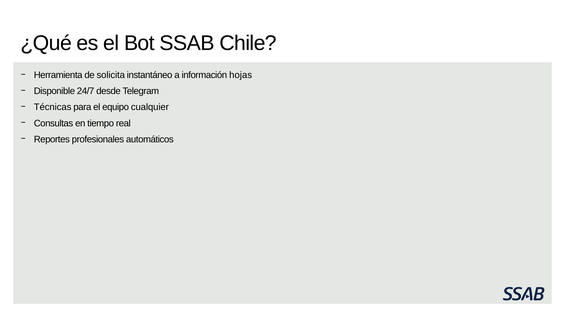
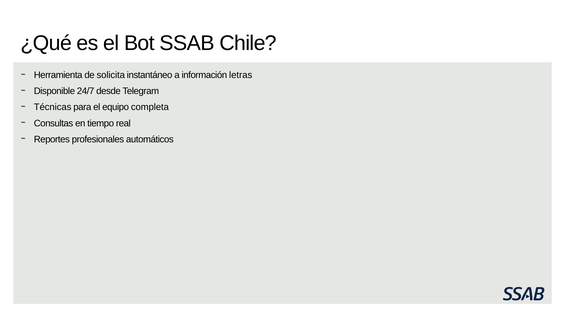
hojas: hojas -> letras
cualquier: cualquier -> completa
